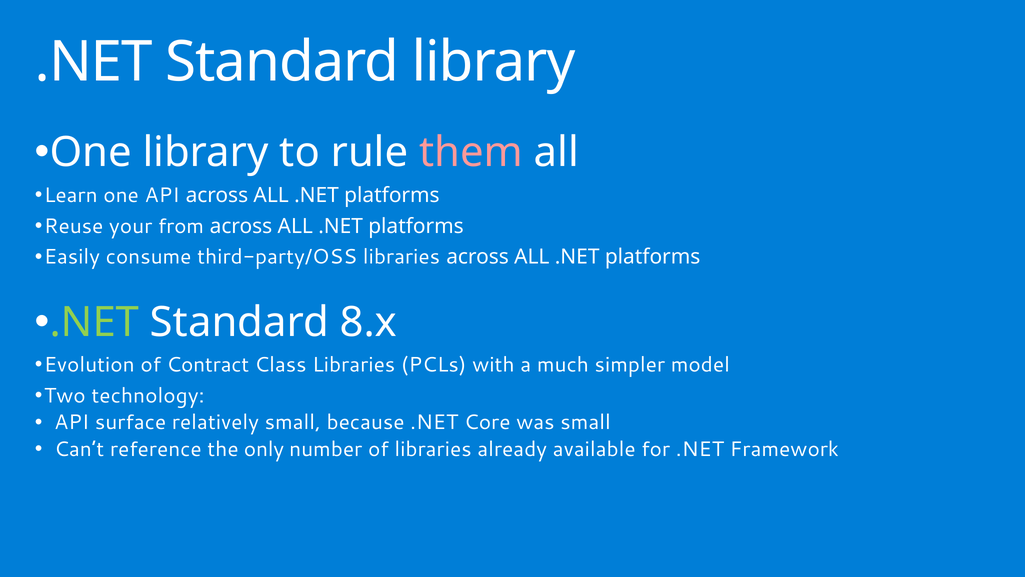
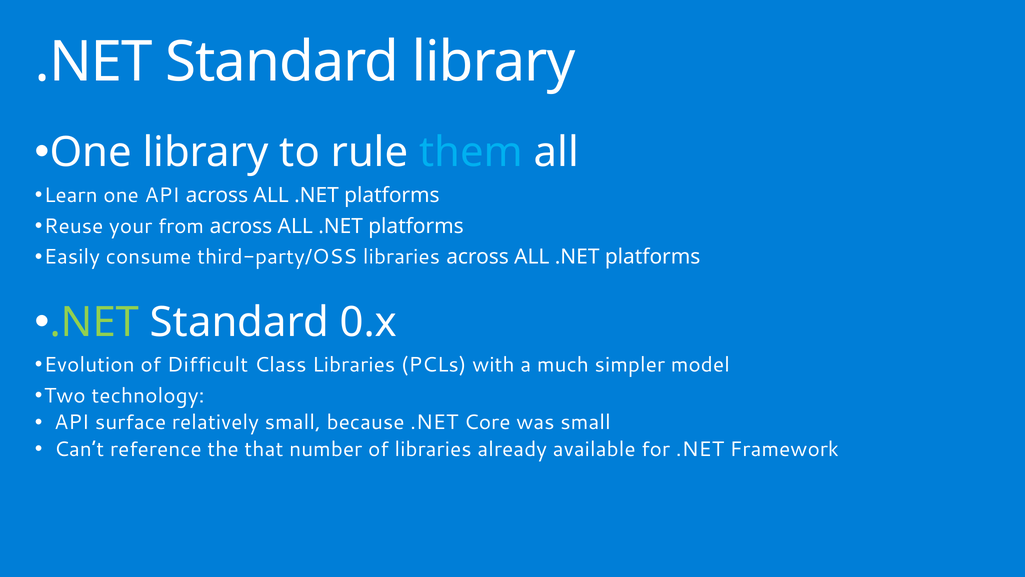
them colour: pink -> light blue
8.x: 8.x -> 0.x
Contract: Contract -> Difficult
only: only -> that
